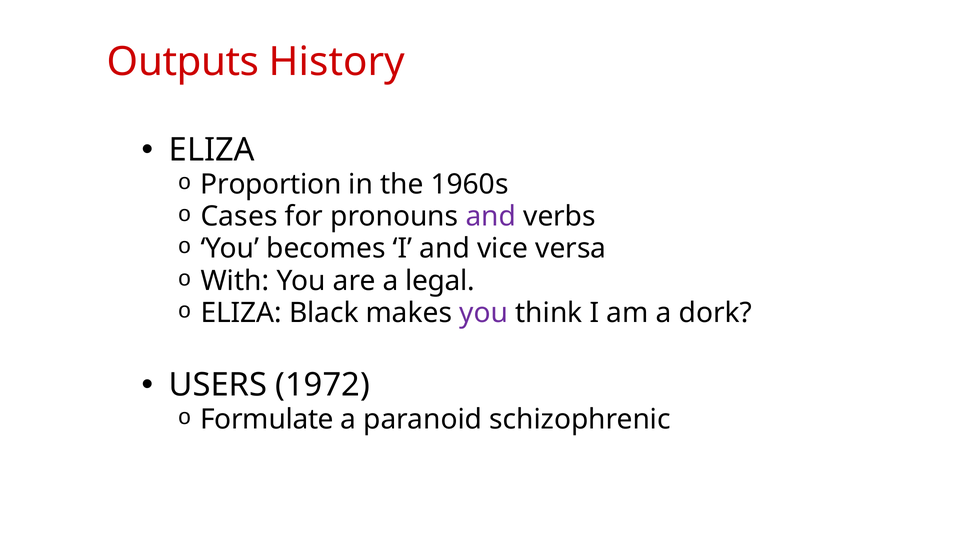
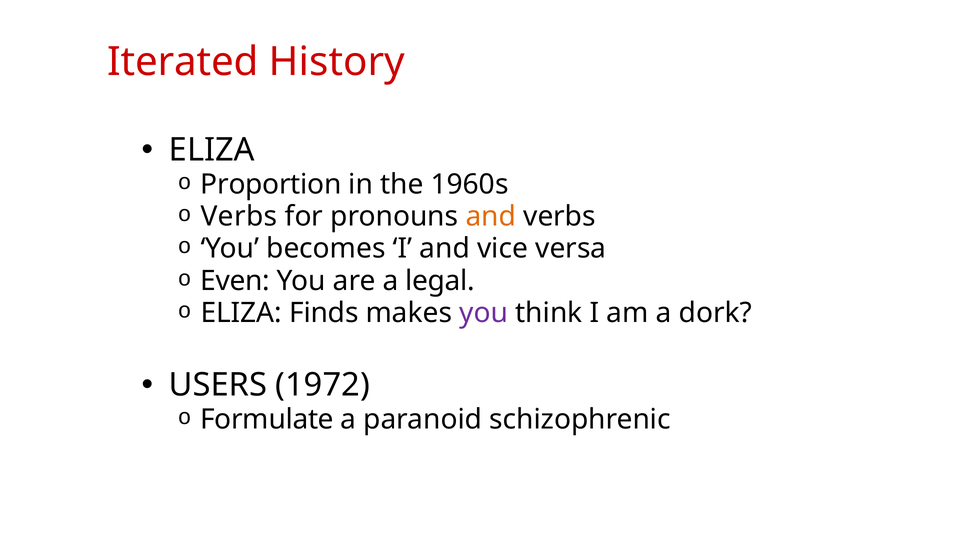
Outputs: Outputs -> Iterated
Cases at (239, 217): Cases -> Verbs
and at (491, 217) colour: purple -> orange
With: With -> Even
Black: Black -> Finds
